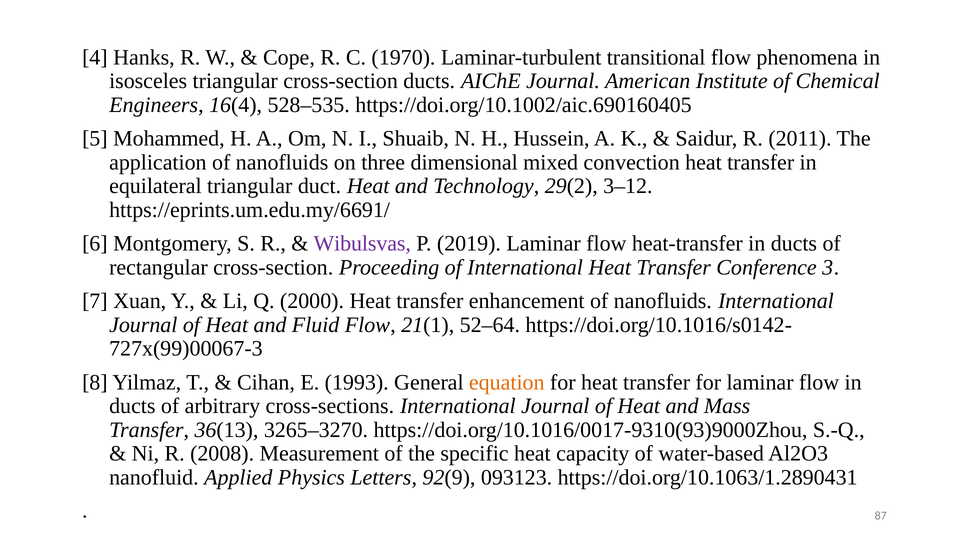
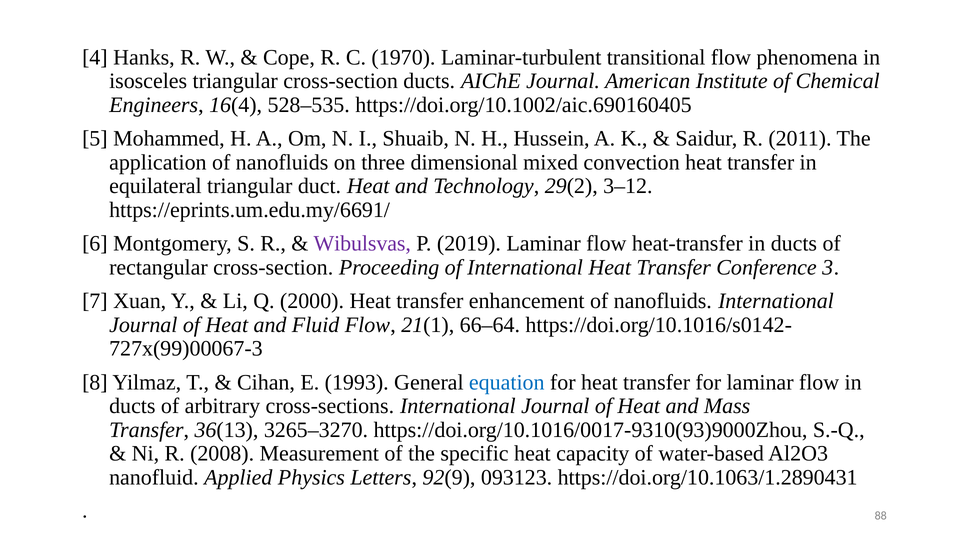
52–64: 52–64 -> 66–64
equation colour: orange -> blue
87: 87 -> 88
